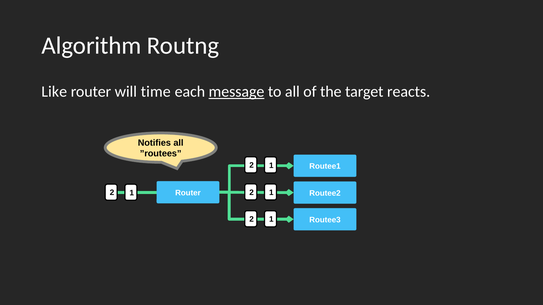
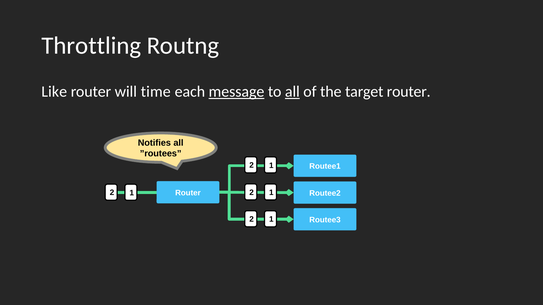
Algorithm: Algorithm -> Throttling
all at (292, 92) underline: none -> present
target reacts: reacts -> router
